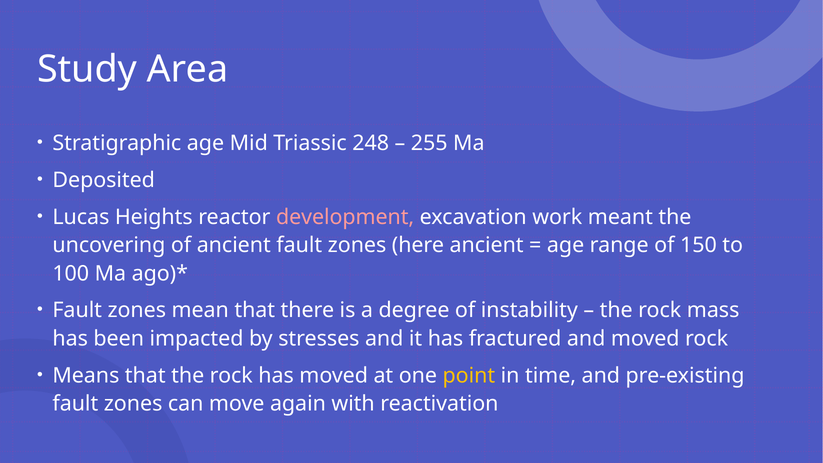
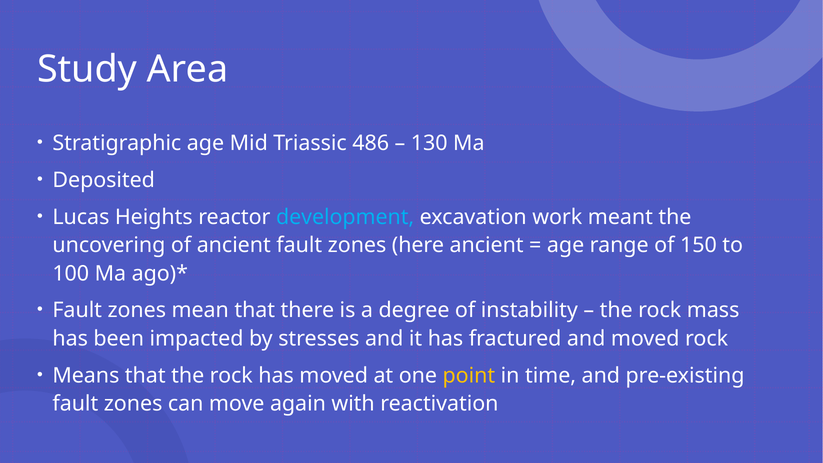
248: 248 -> 486
255: 255 -> 130
development colour: pink -> light blue
